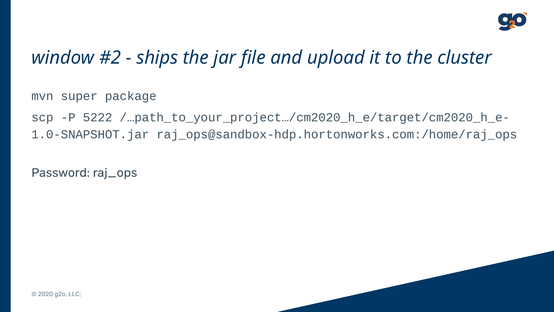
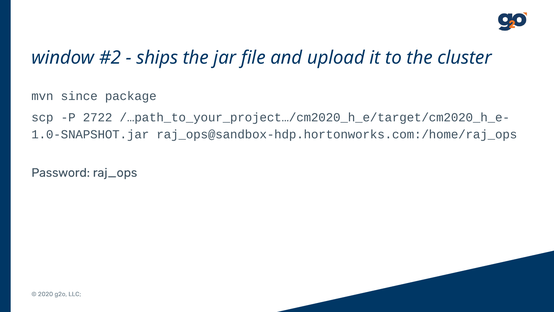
super: super -> since
5222: 5222 -> 2722
